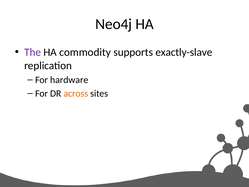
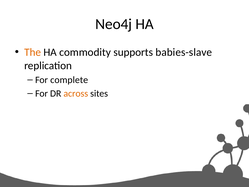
The colour: purple -> orange
exactly-slave: exactly-slave -> babies-slave
hardware: hardware -> complete
